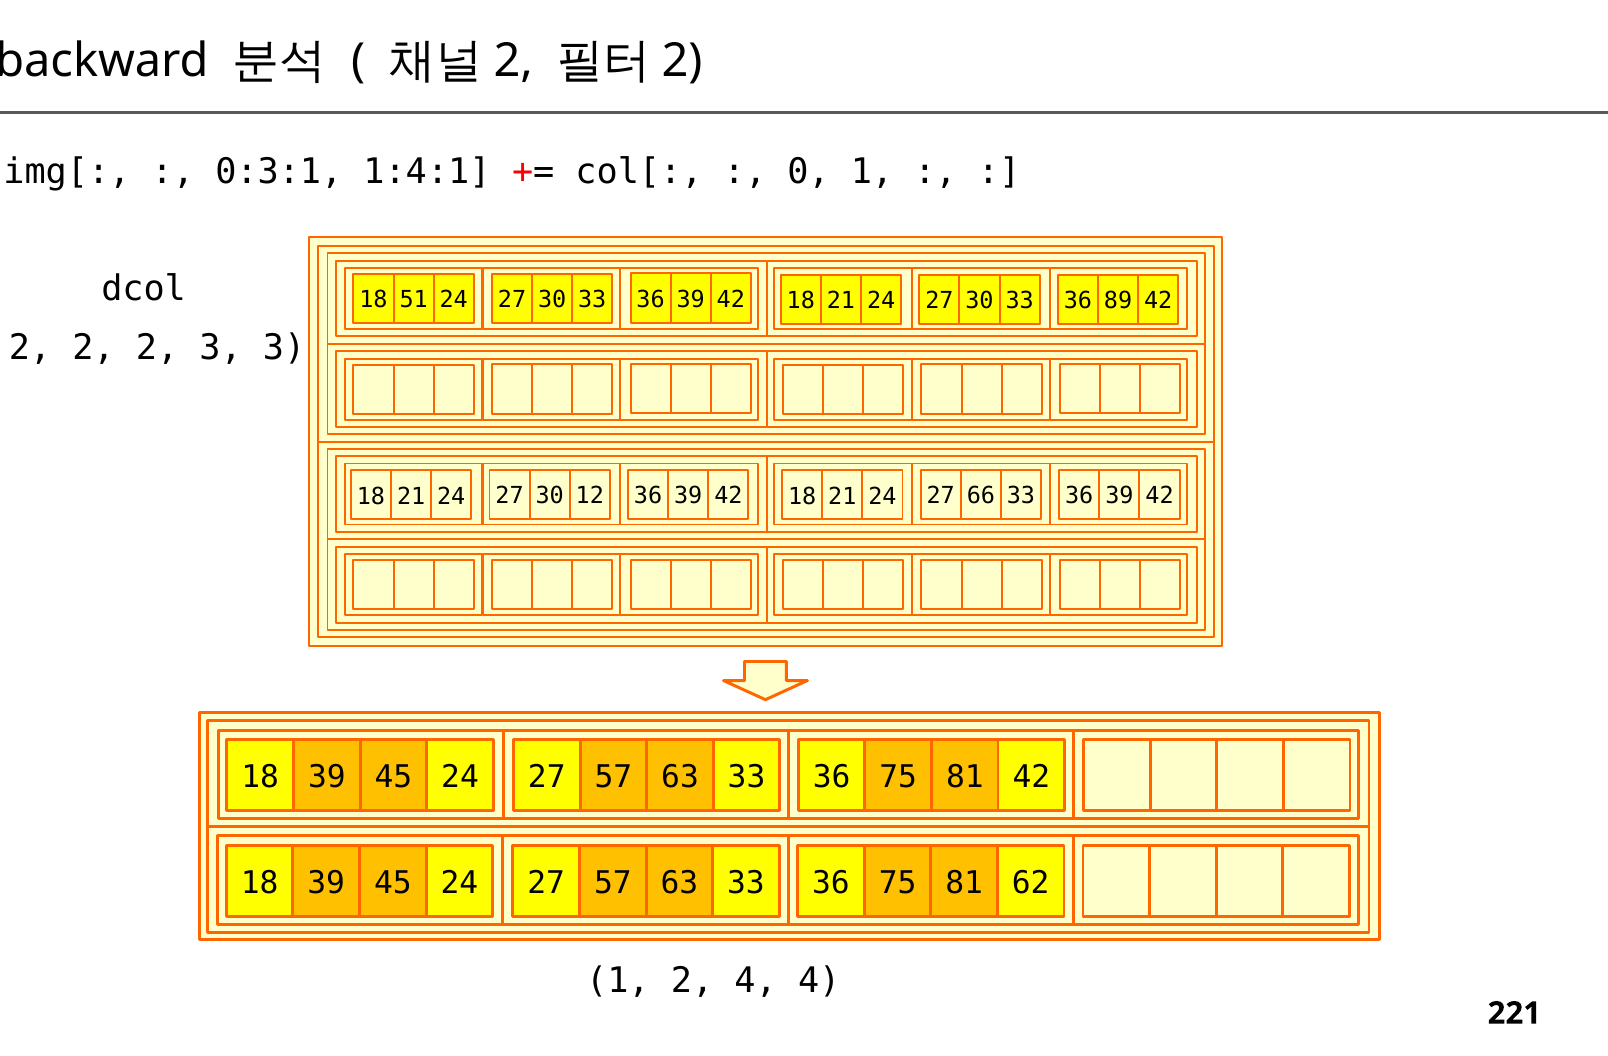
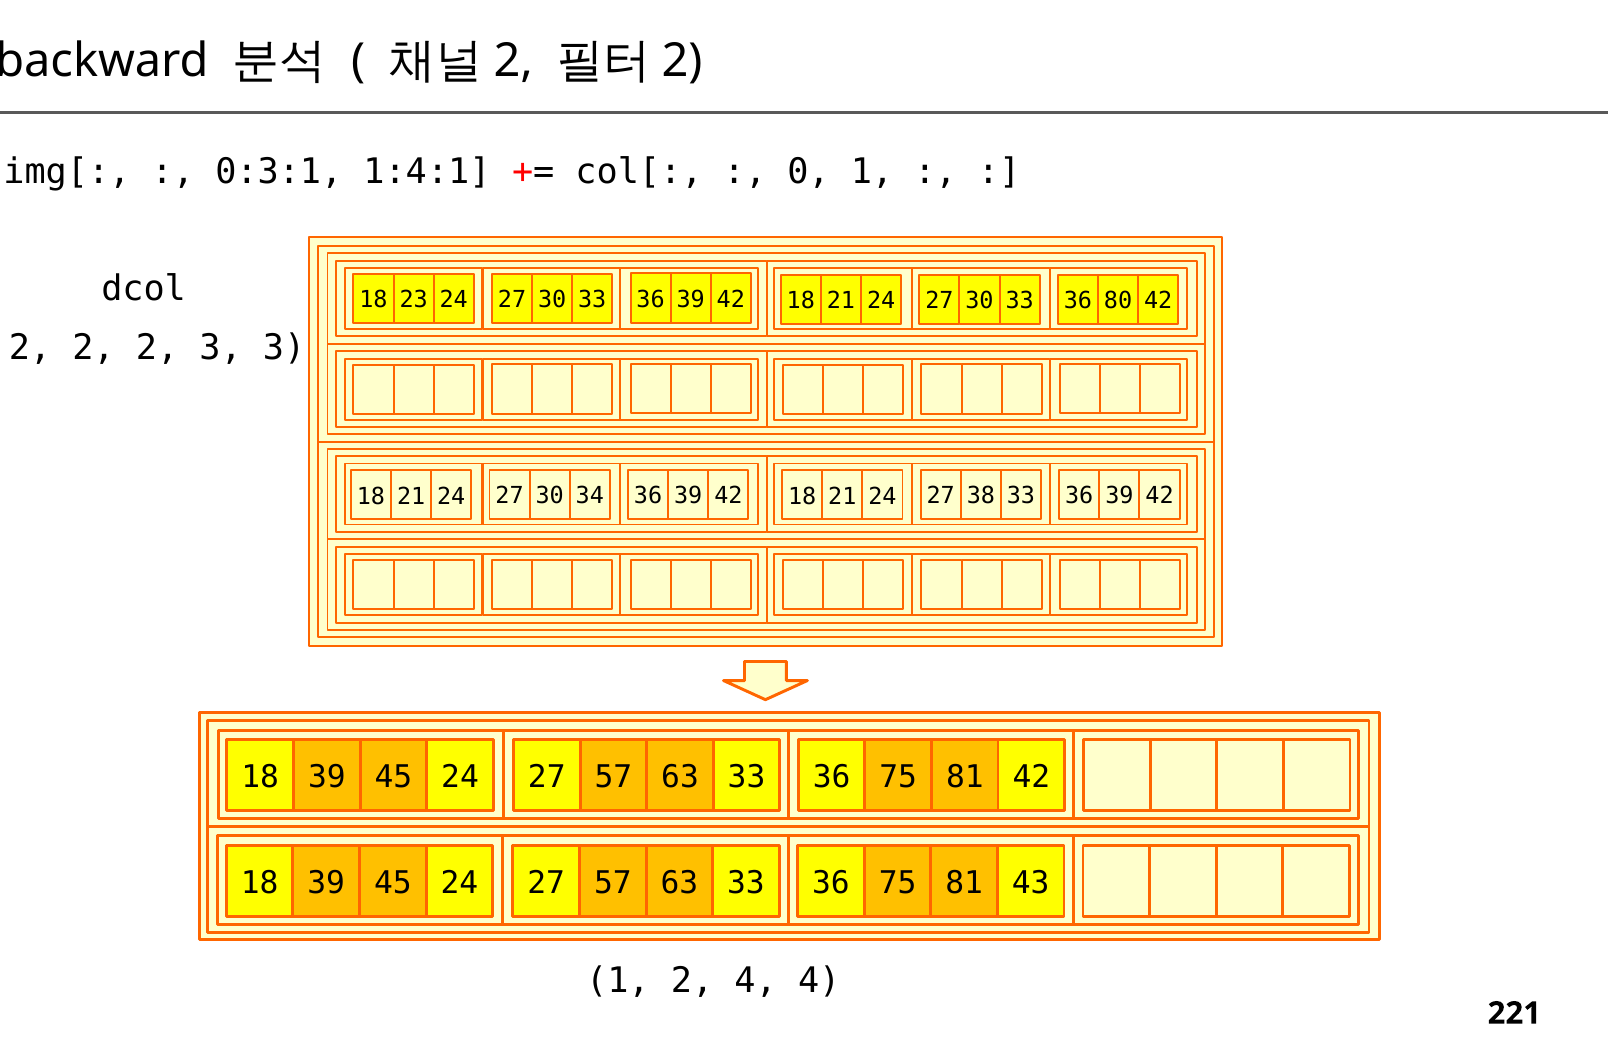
51: 51 -> 23
89: 89 -> 80
12: 12 -> 34
66: 66 -> 38
62: 62 -> 43
